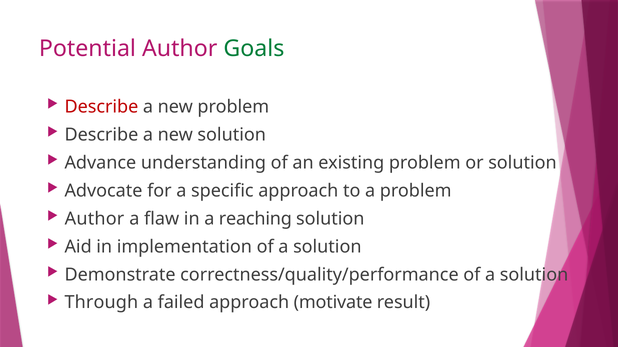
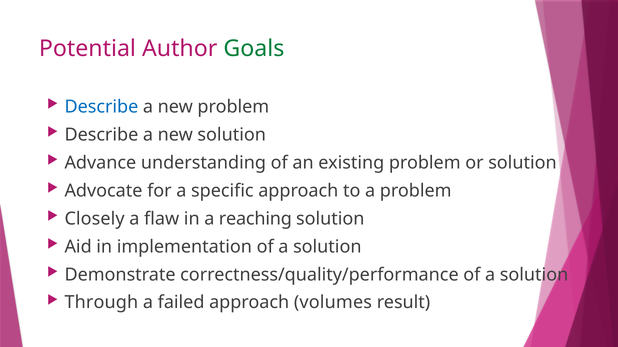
Describe at (101, 107) colour: red -> blue
Author at (95, 219): Author -> Closely
motivate: motivate -> volumes
